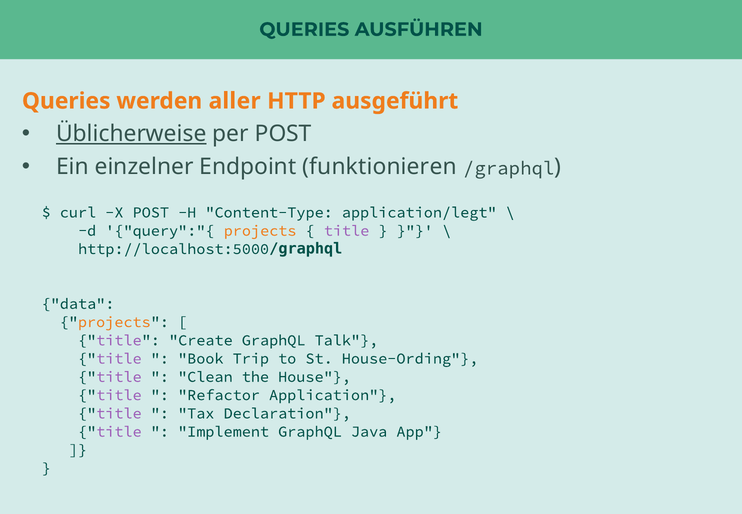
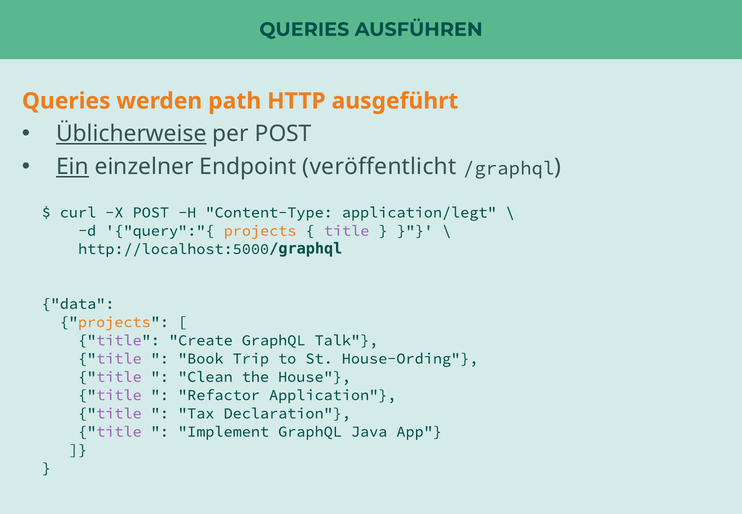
aller: aller -> path
Ein underline: none -> present
funktionieren: funktionieren -> veröffentlicht
